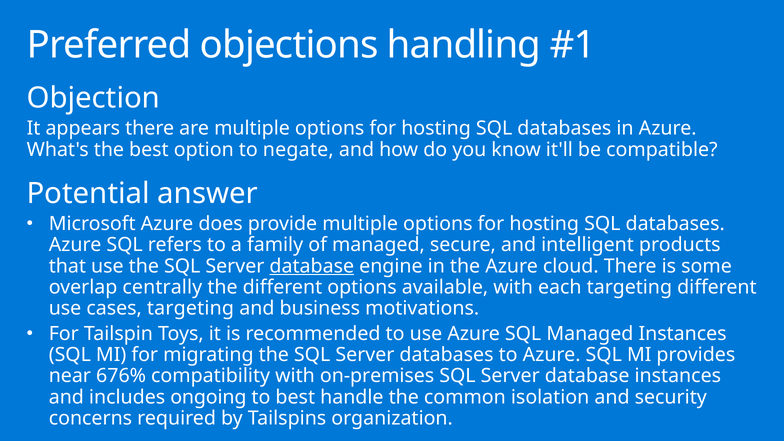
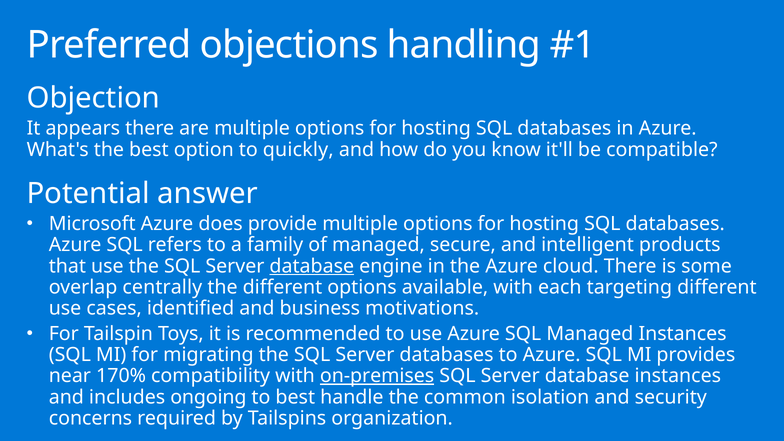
negate: negate -> quickly
cases targeting: targeting -> identified
676%: 676% -> 170%
on-premises underline: none -> present
